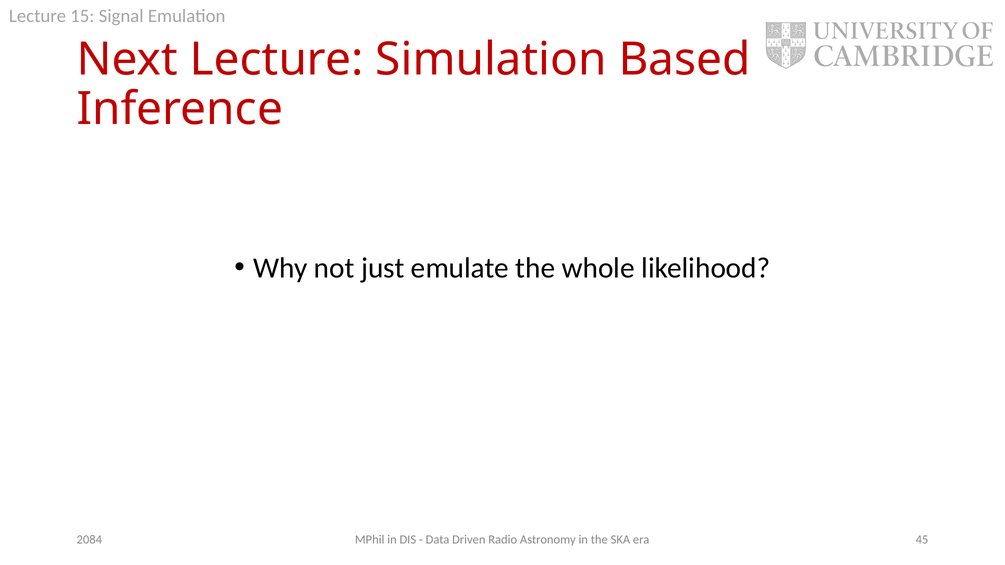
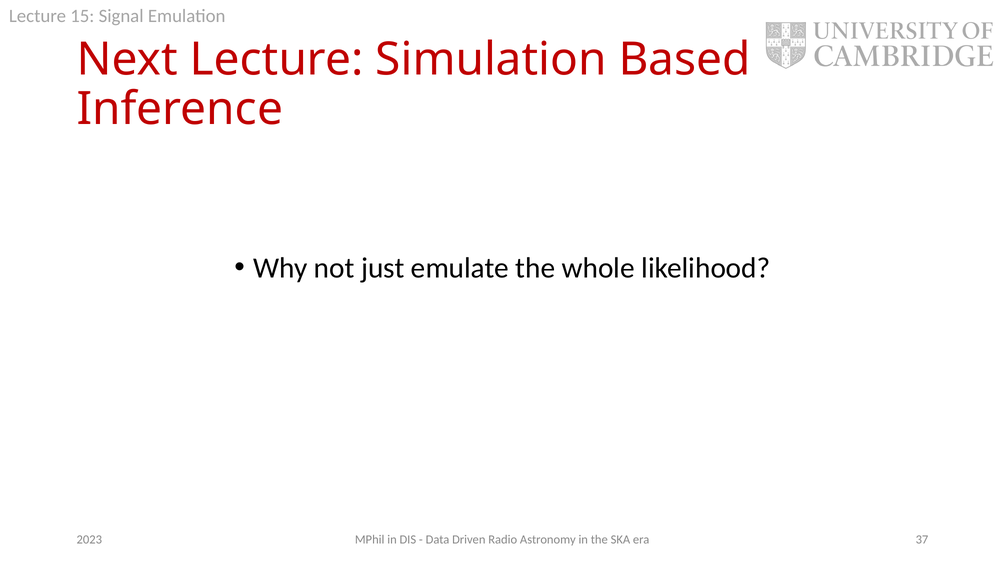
45: 45 -> 37
2084: 2084 -> 2023
